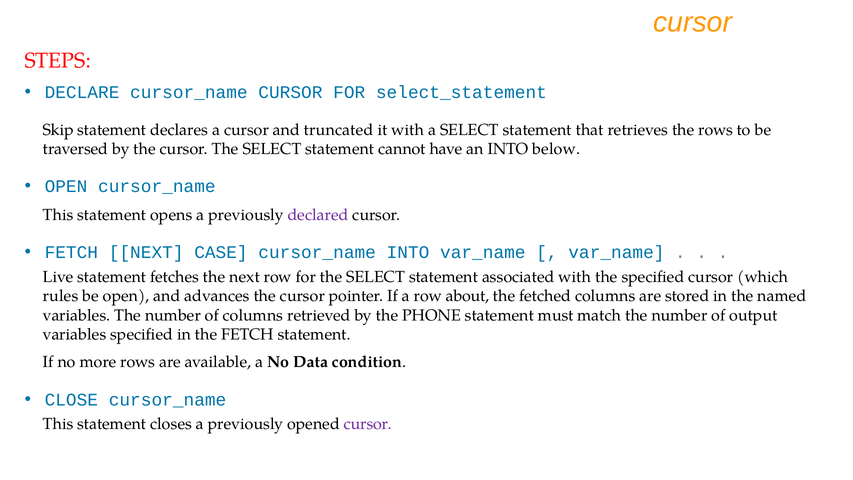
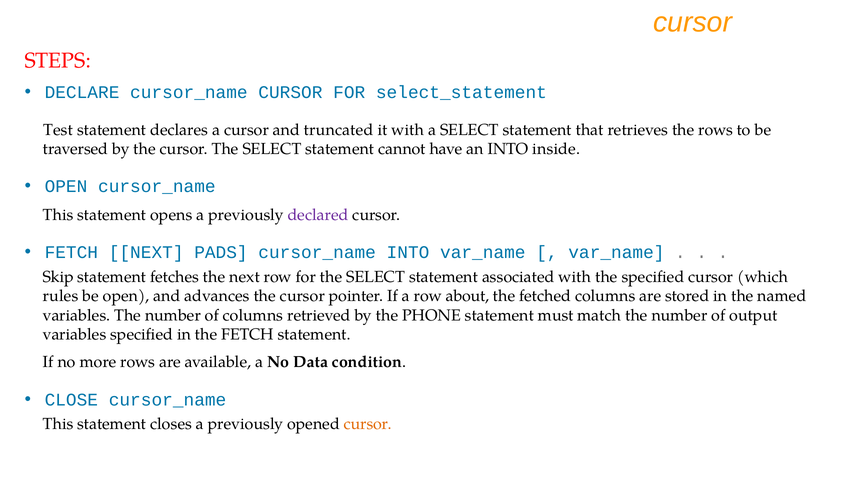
Skip: Skip -> Test
below: below -> inside
CASE: CASE -> PADS
Live: Live -> Skip
cursor at (368, 424) colour: purple -> orange
